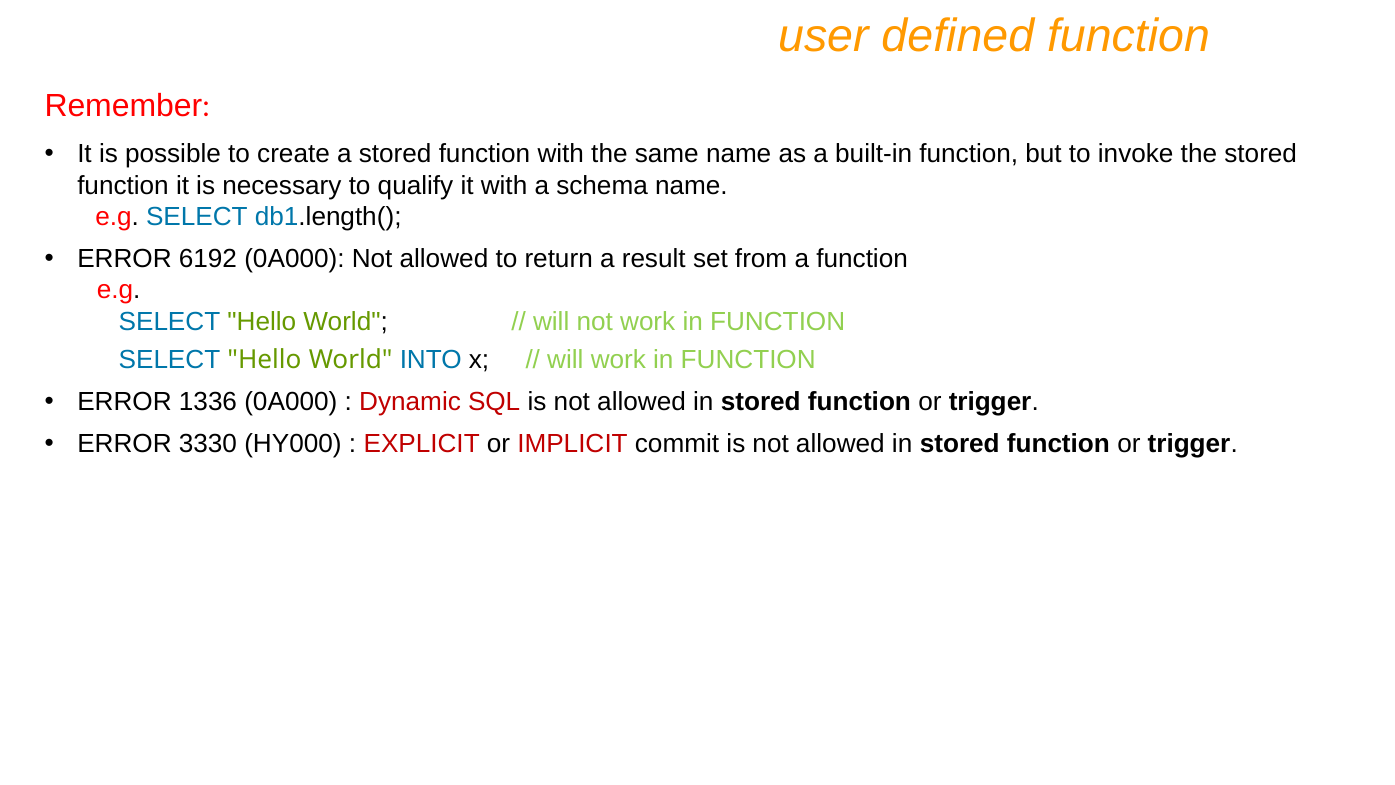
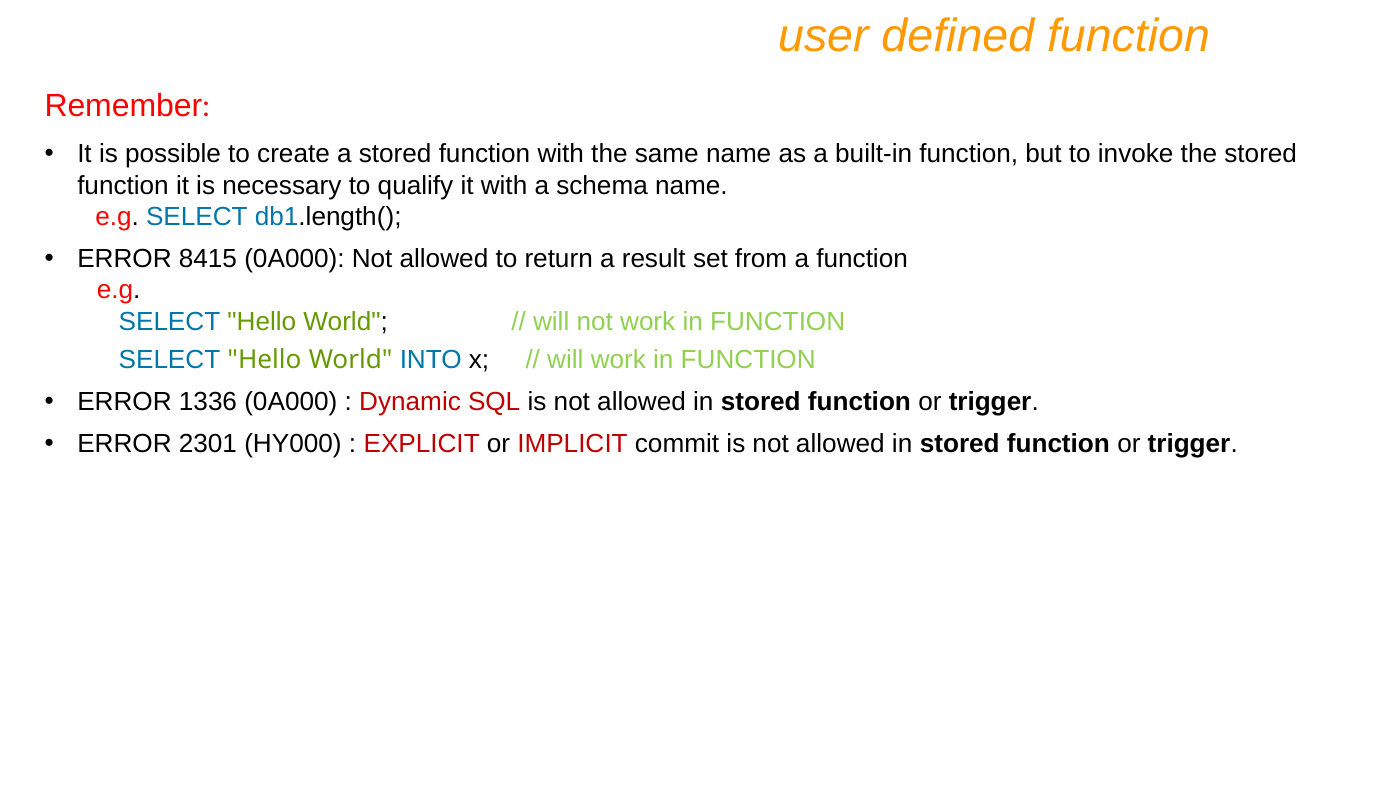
6192: 6192 -> 8415
3330: 3330 -> 2301
